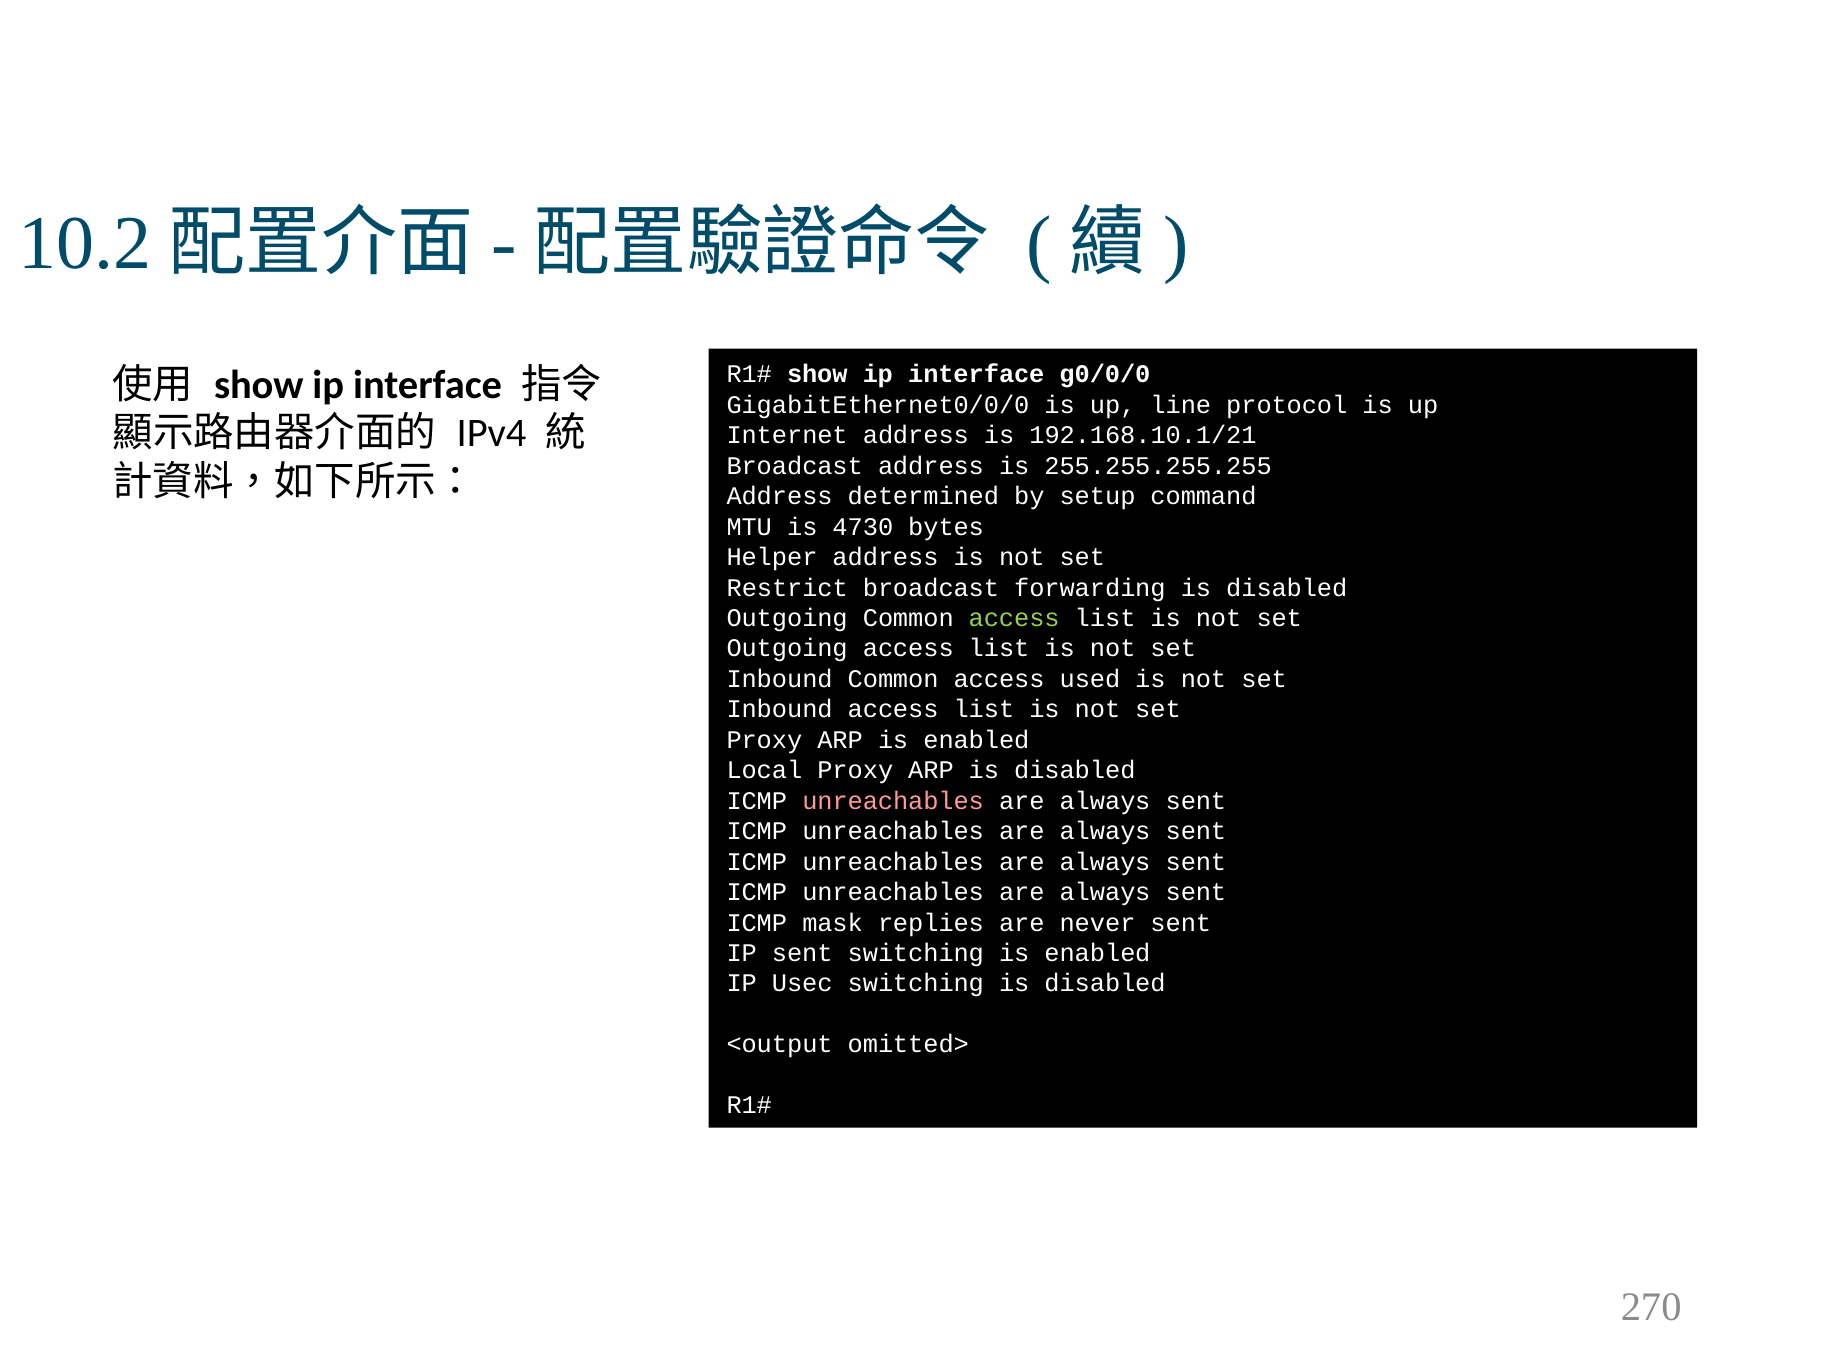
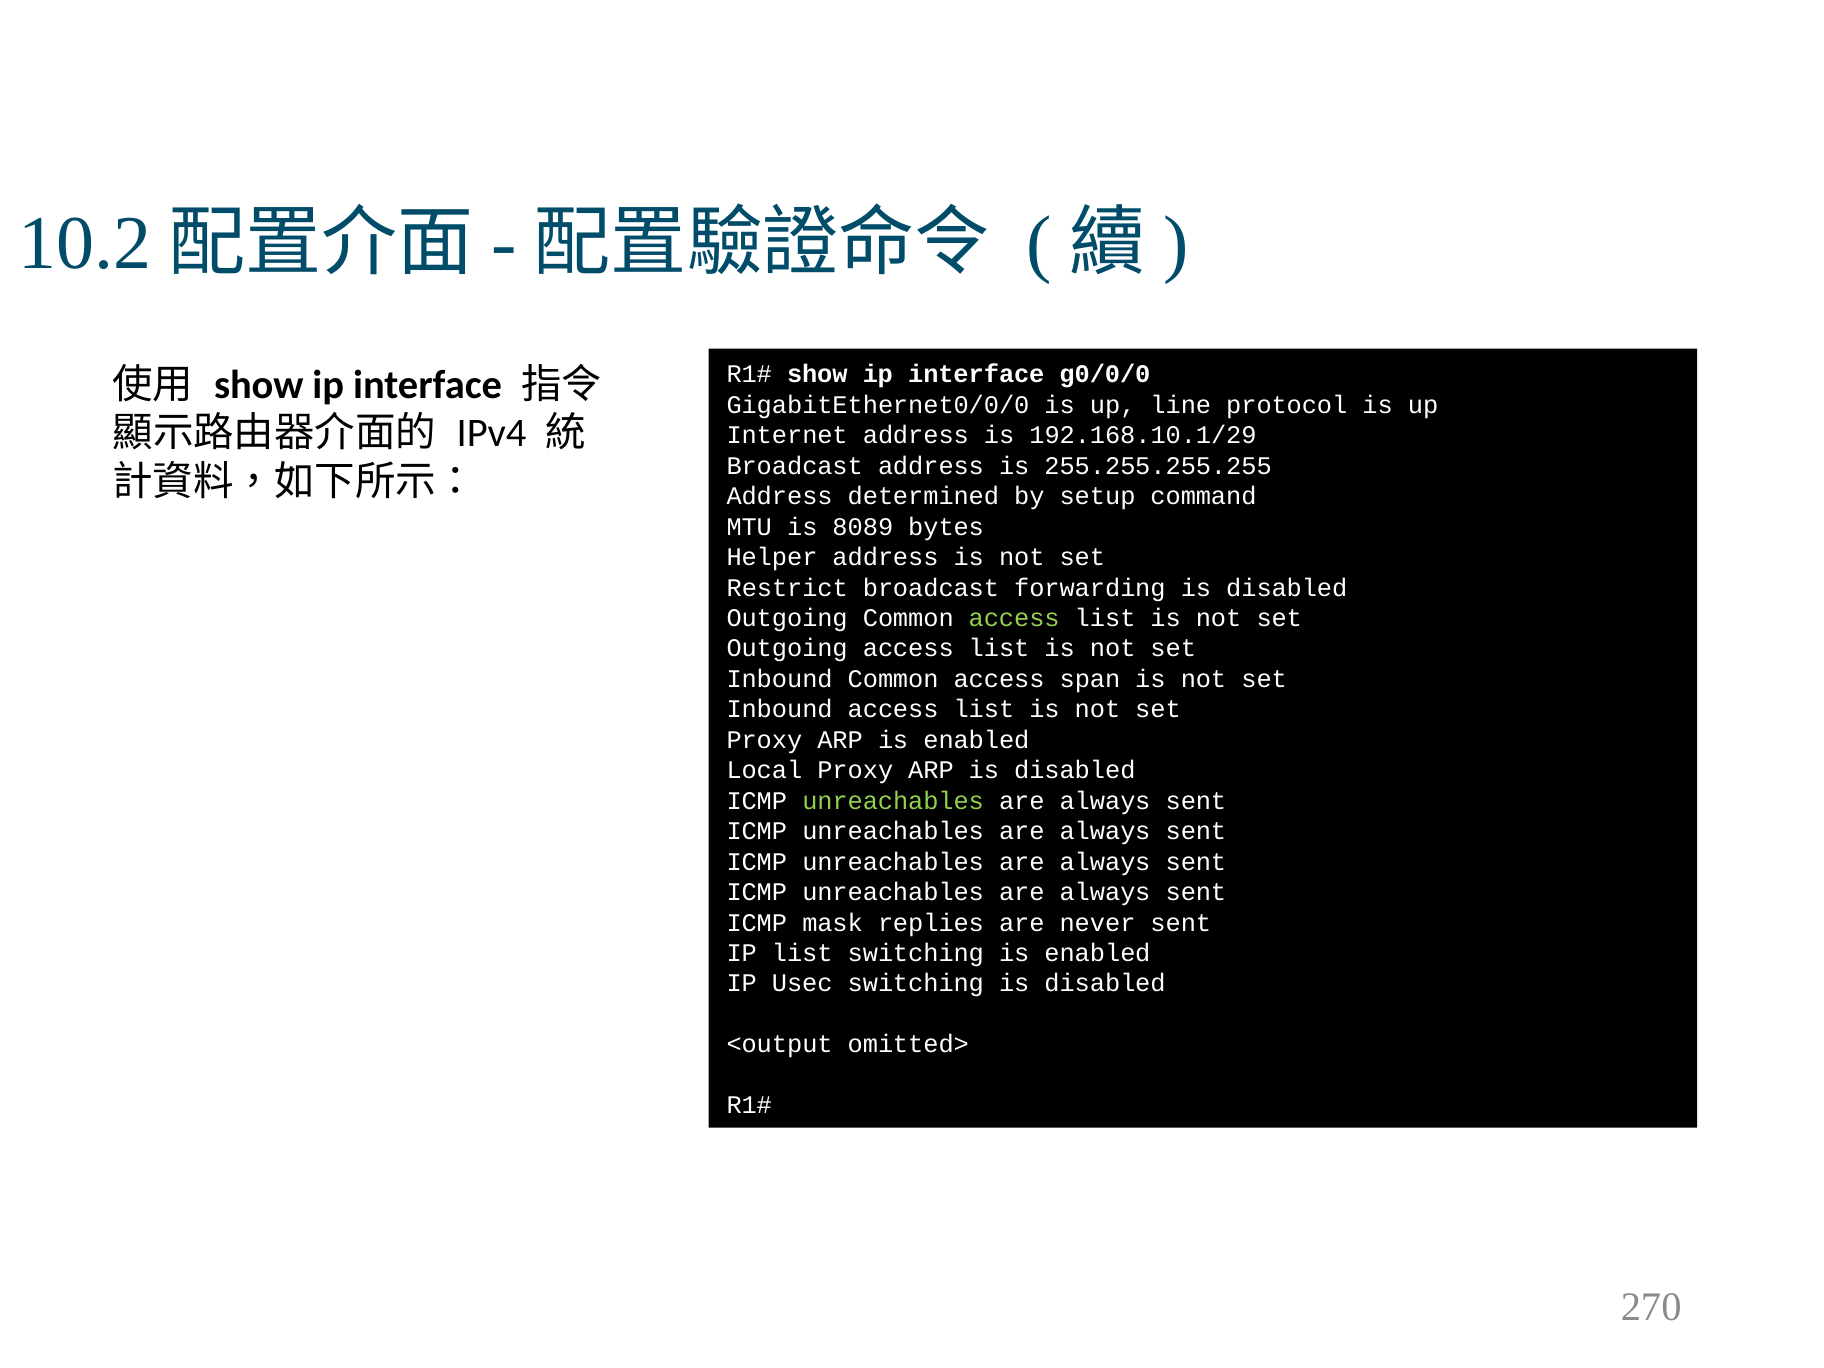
192.168.10.1/21: 192.168.10.1/21 -> 192.168.10.1/29
4730: 4730 -> 8089
used: used -> span
unreachables at (893, 801) colour: pink -> light green
IP sent: sent -> list
